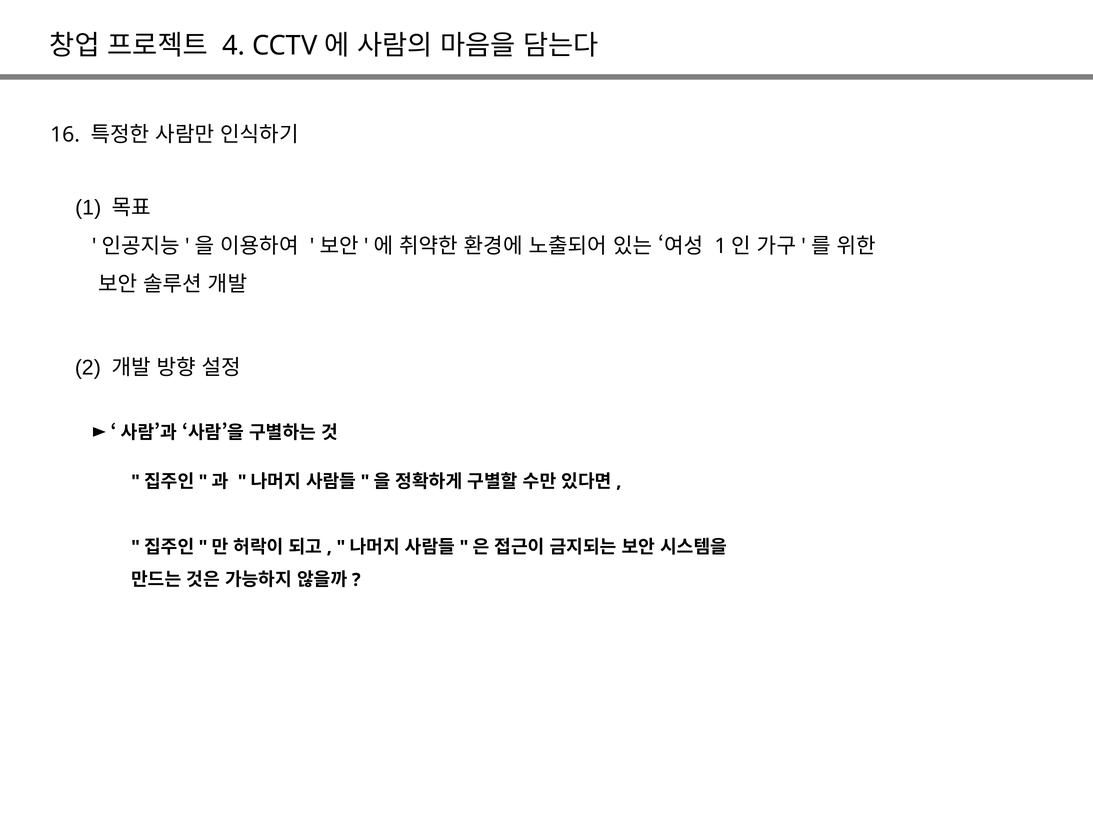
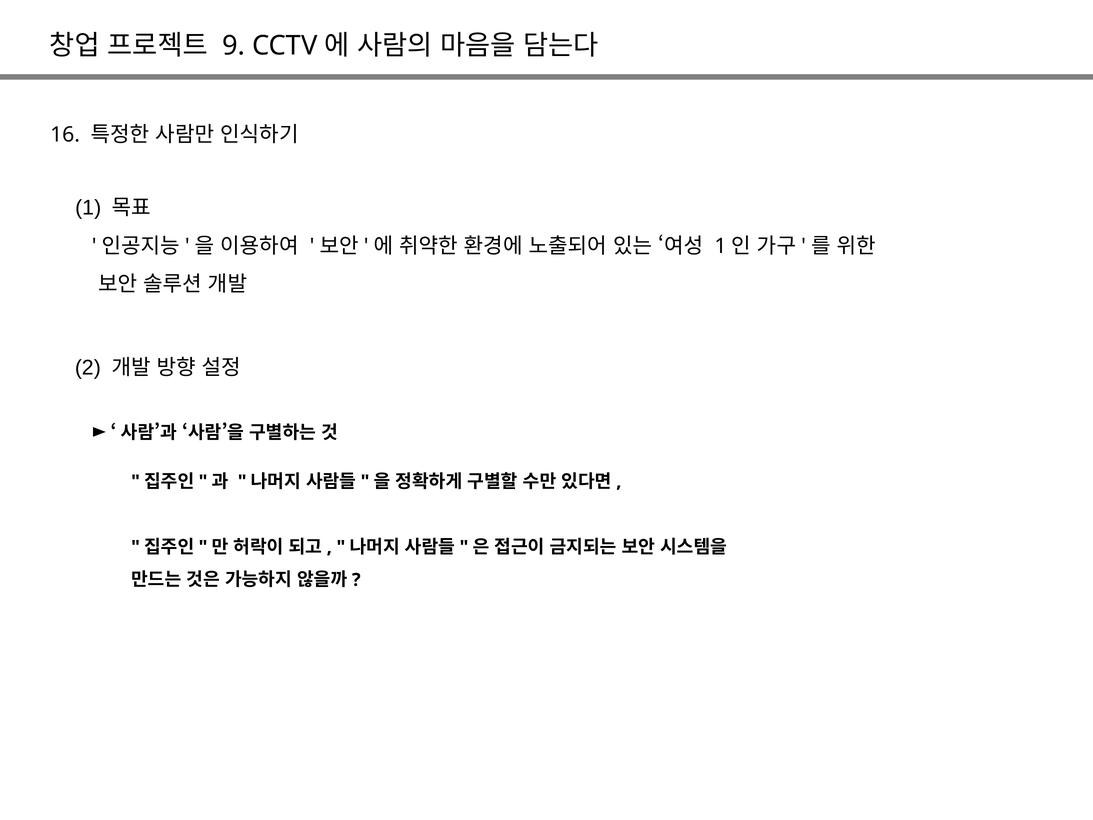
4: 4 -> 9
